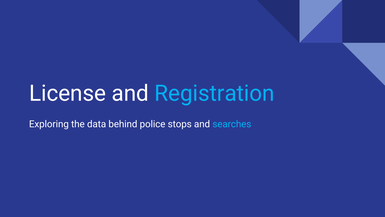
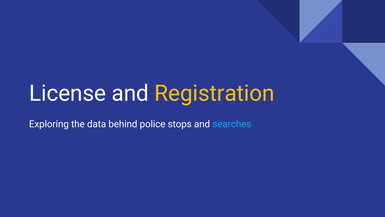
Registration colour: light blue -> yellow
